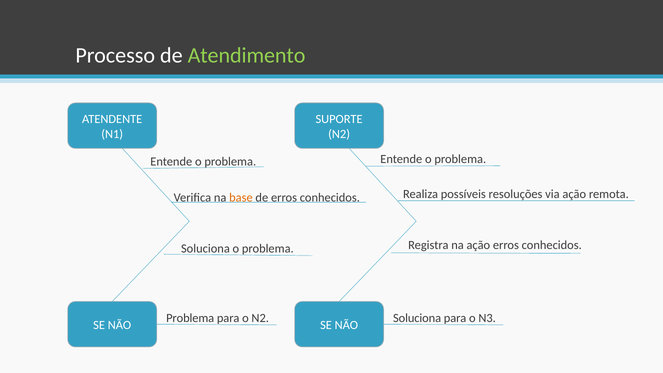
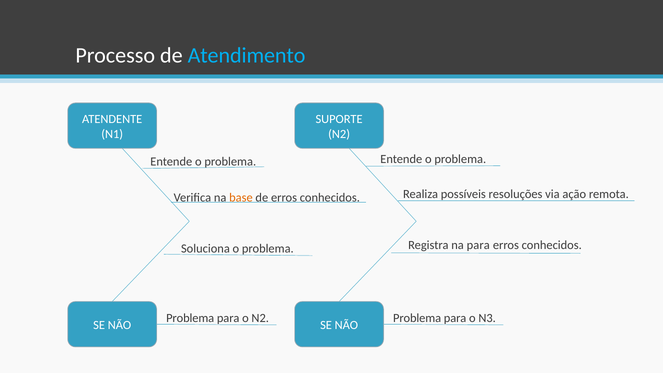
Atendimento colour: light green -> light blue
na ação: ação -> para
Soluciona at (417, 318): Soluciona -> Problema
